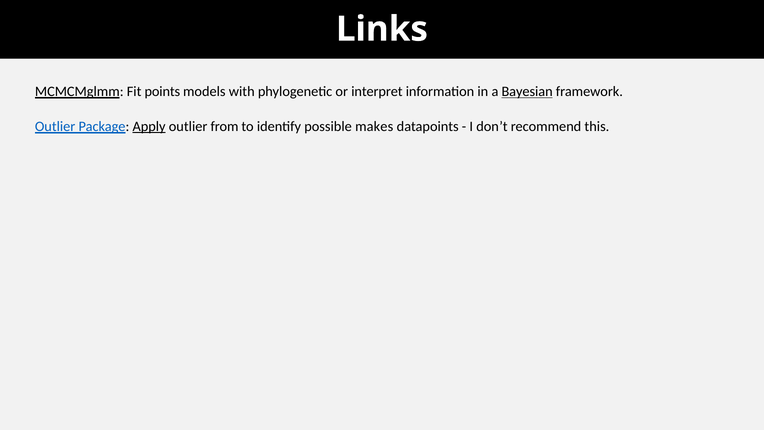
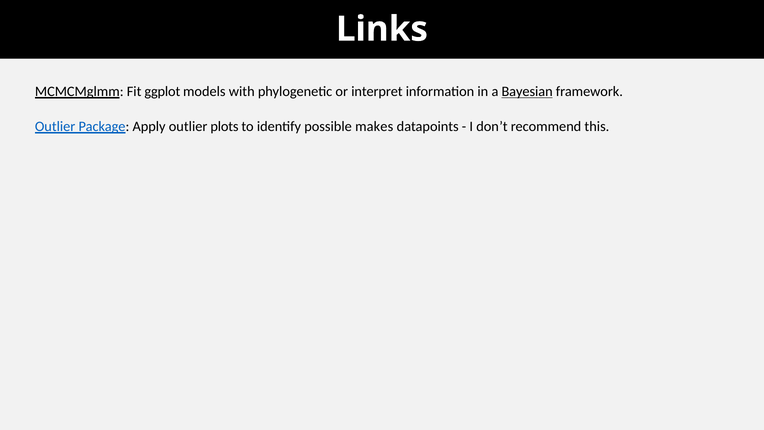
points: points -> ggplot
Apply underline: present -> none
from: from -> plots
